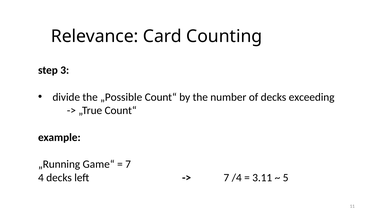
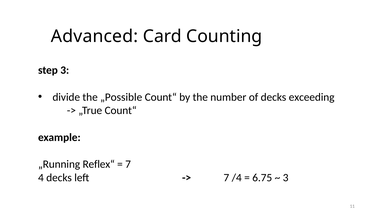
Relevance: Relevance -> Advanced
Game“: Game“ -> Reflex“
3.11: 3.11 -> 6.75
5 at (286, 178): 5 -> 3
